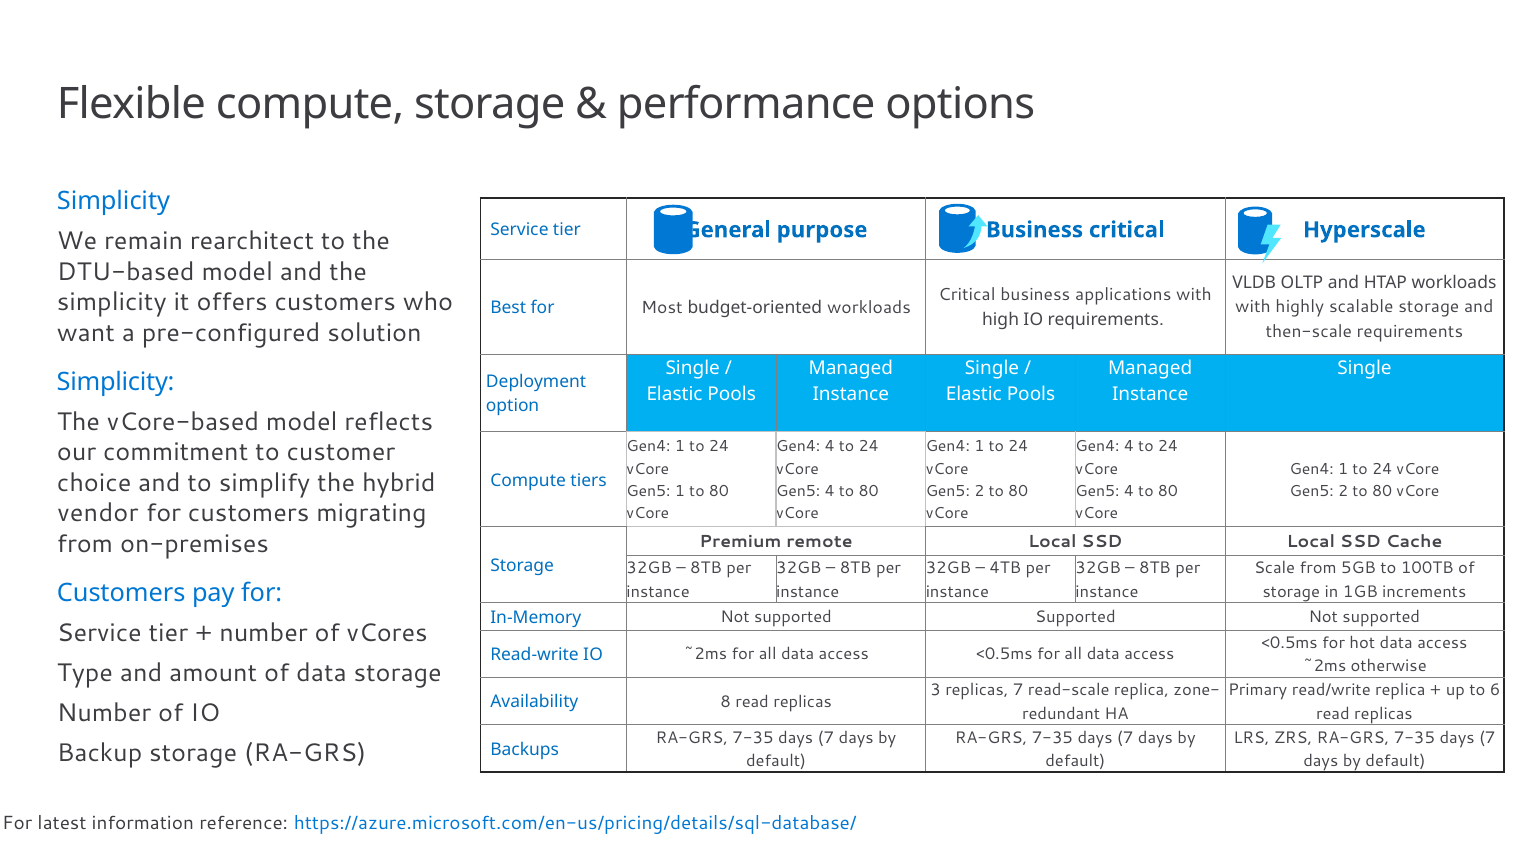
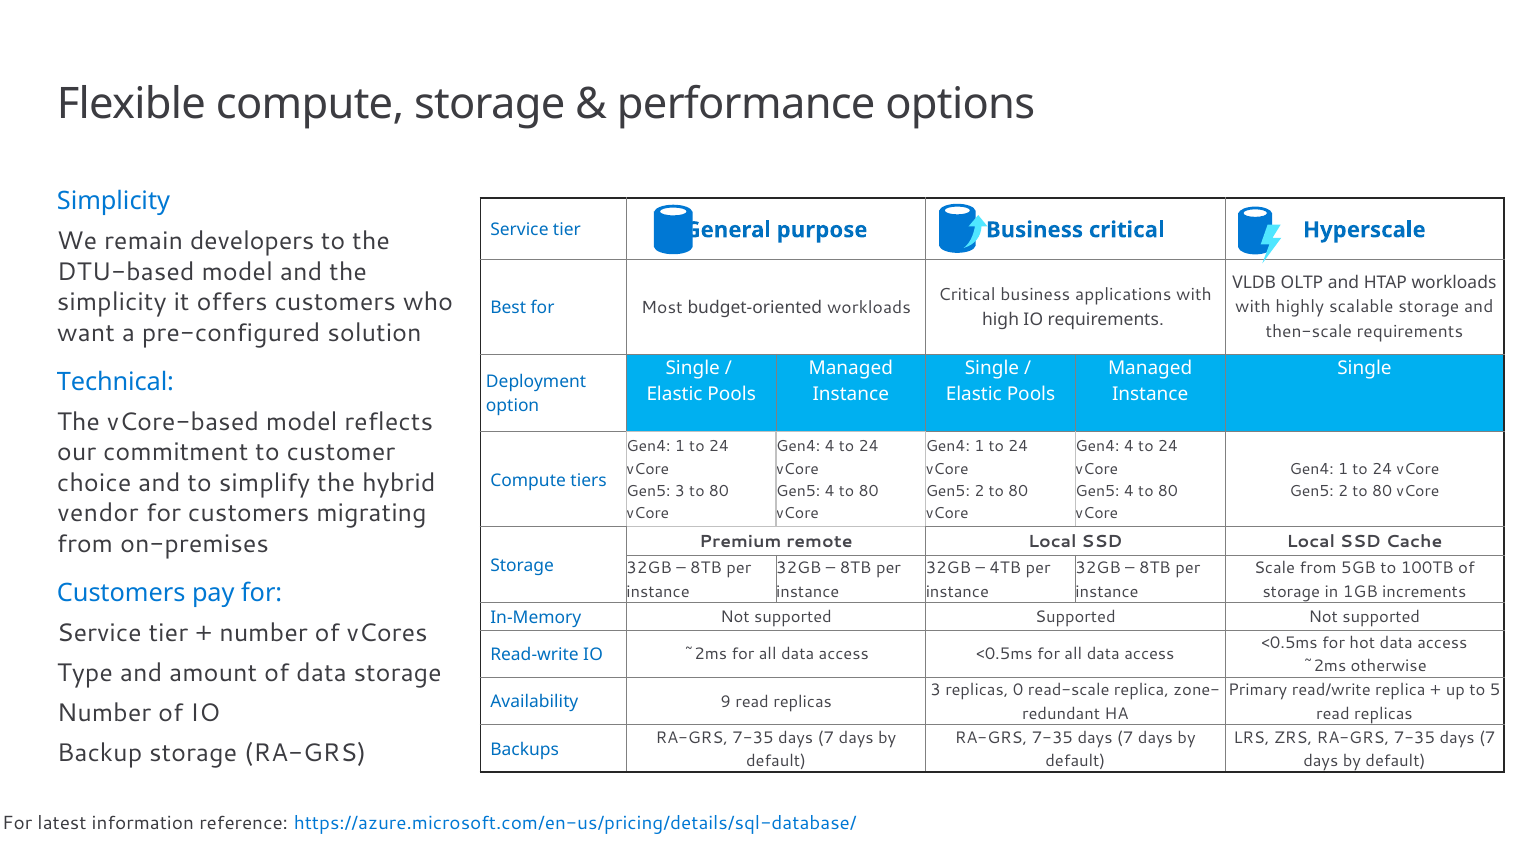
rearchitect: rearchitect -> developers
Simplicity at (116, 382): Simplicity -> Technical
Gen5 1: 1 -> 3
replicas 7: 7 -> 0
6: 6 -> 5
8: 8 -> 9
